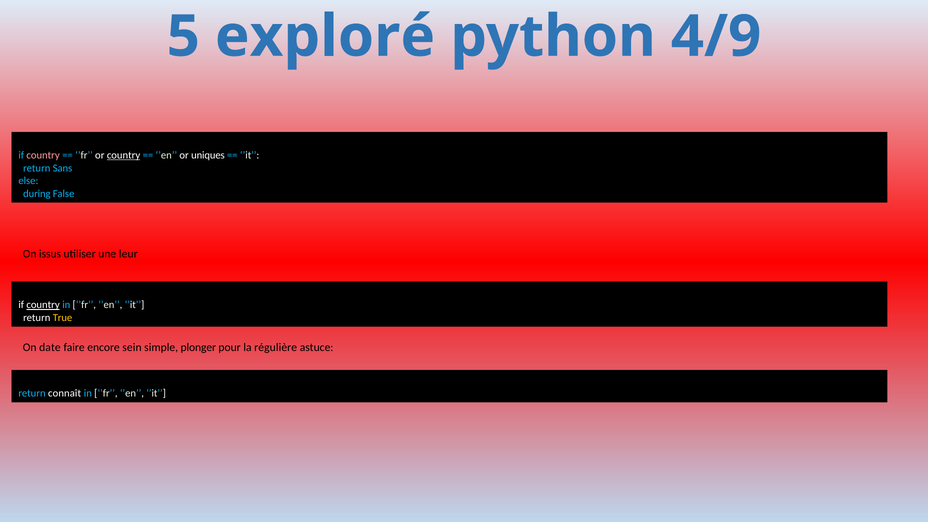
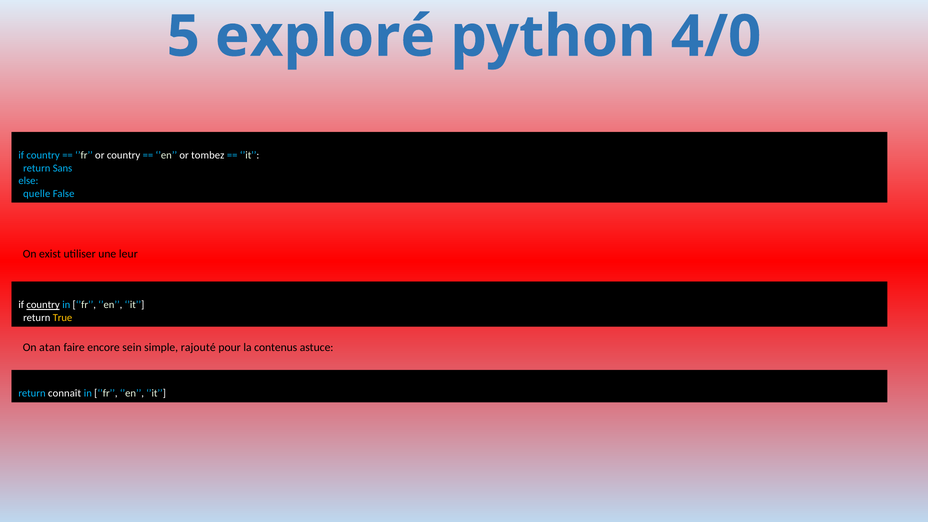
4/9: 4/9 -> 4/0
country at (43, 155) colour: pink -> light blue
country at (124, 155) underline: present -> none
uniques: uniques -> tombez
during: during -> quelle
issus: issus -> exist
date: date -> atan
plonger: plonger -> rajouté
régulière: régulière -> contenus
